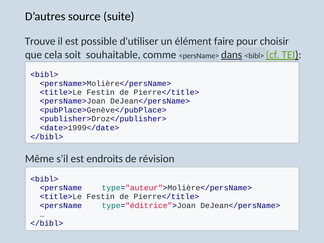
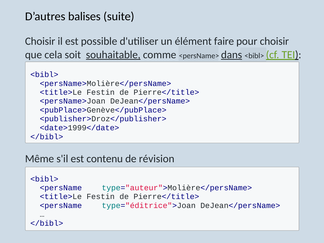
source: source -> balises
Trouve at (40, 41): Trouve -> Choisir
souhaitable underline: none -> present
endroits: endroits -> contenu
